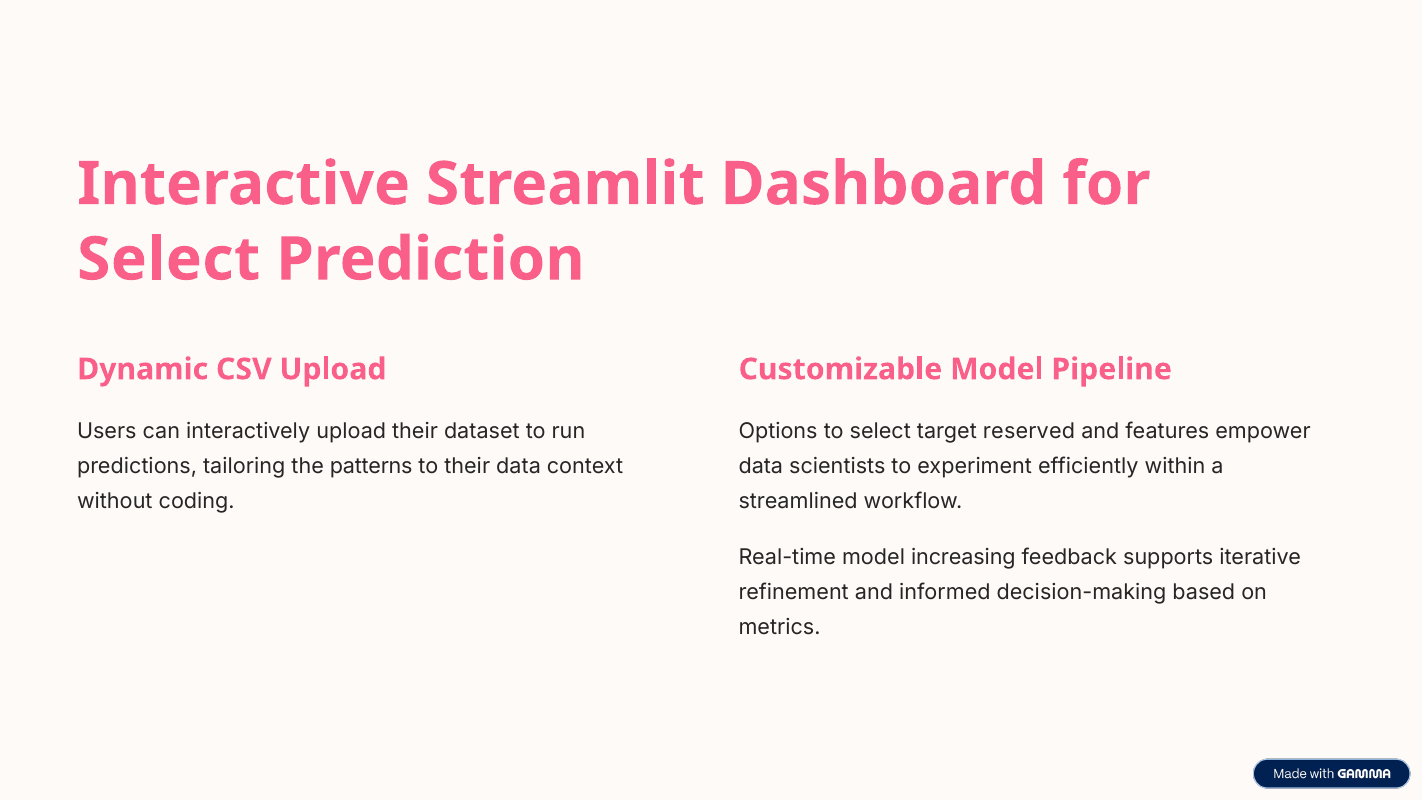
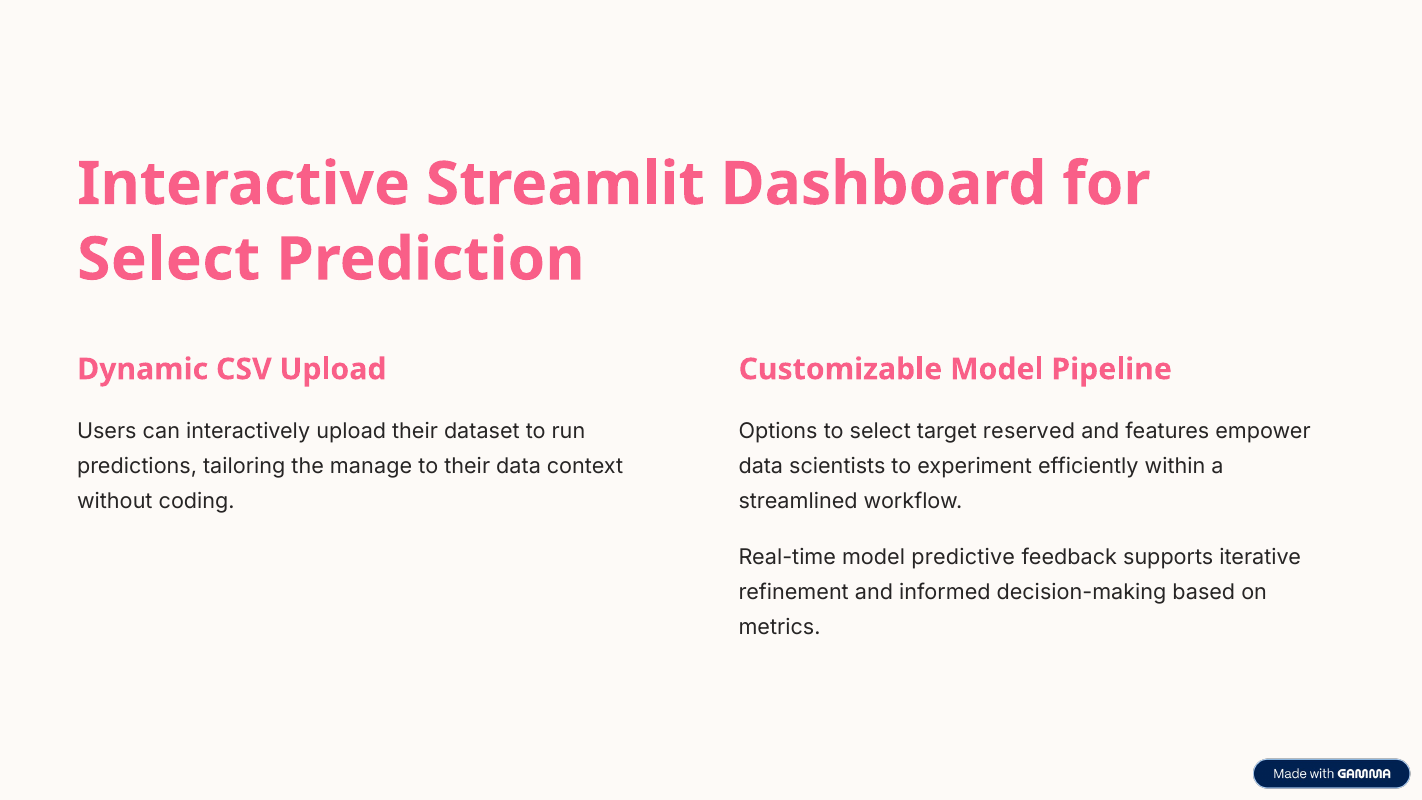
patterns: patterns -> manage
increasing: increasing -> predictive
